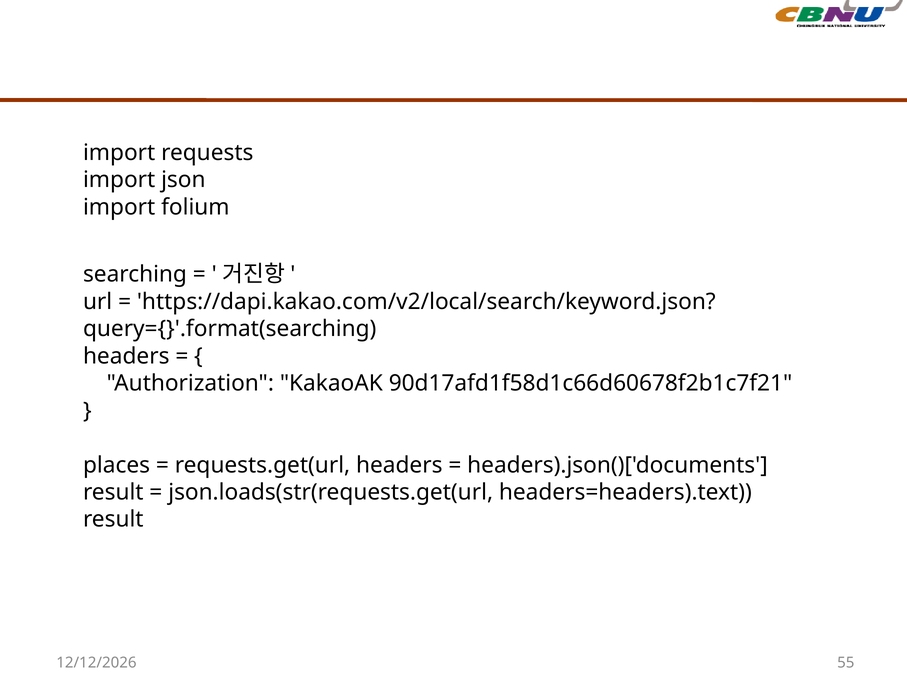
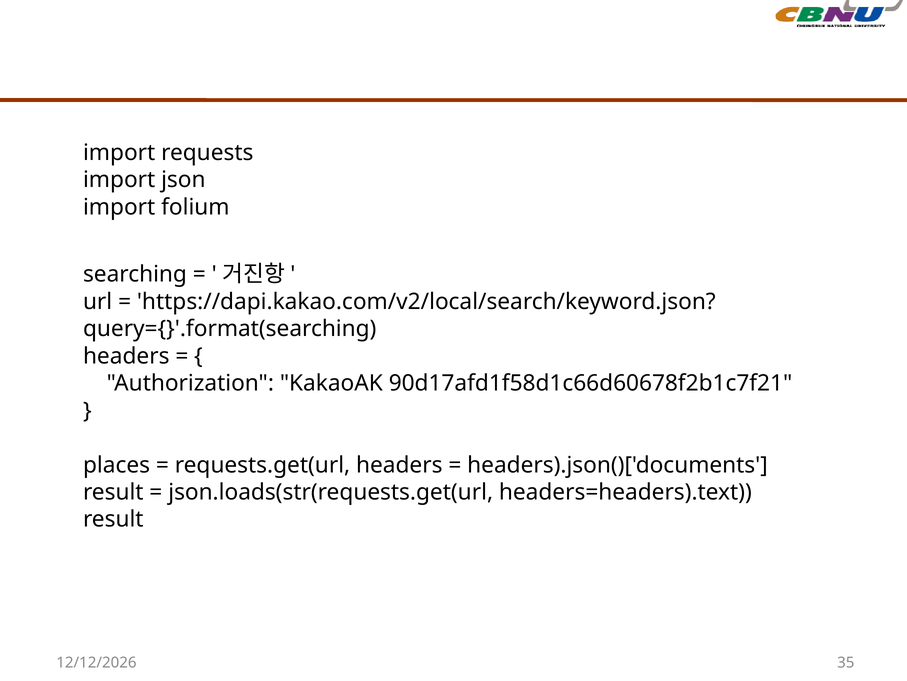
55: 55 -> 35
